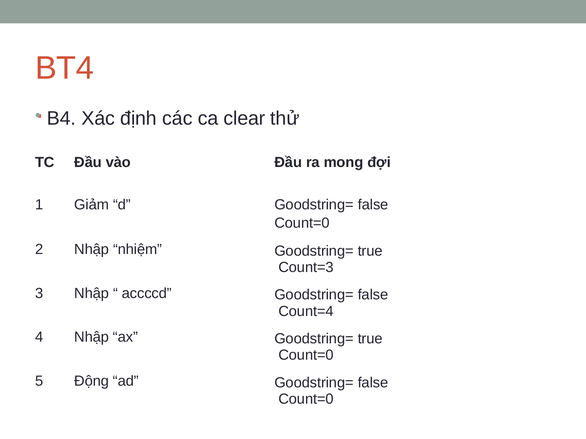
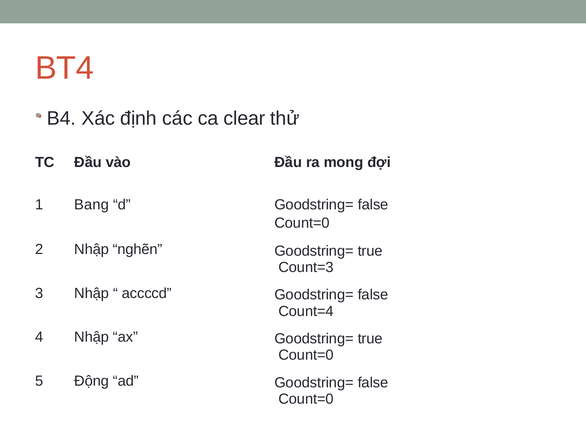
Giảm: Giảm -> Bang
nhiệm: nhiệm -> nghẽn
